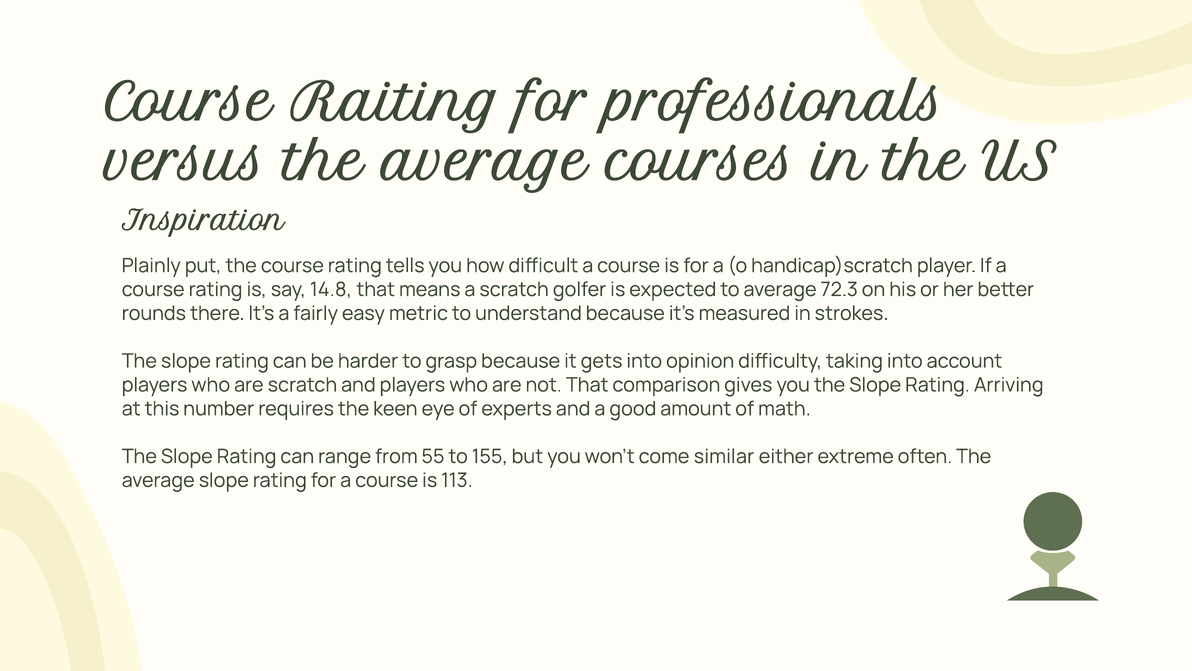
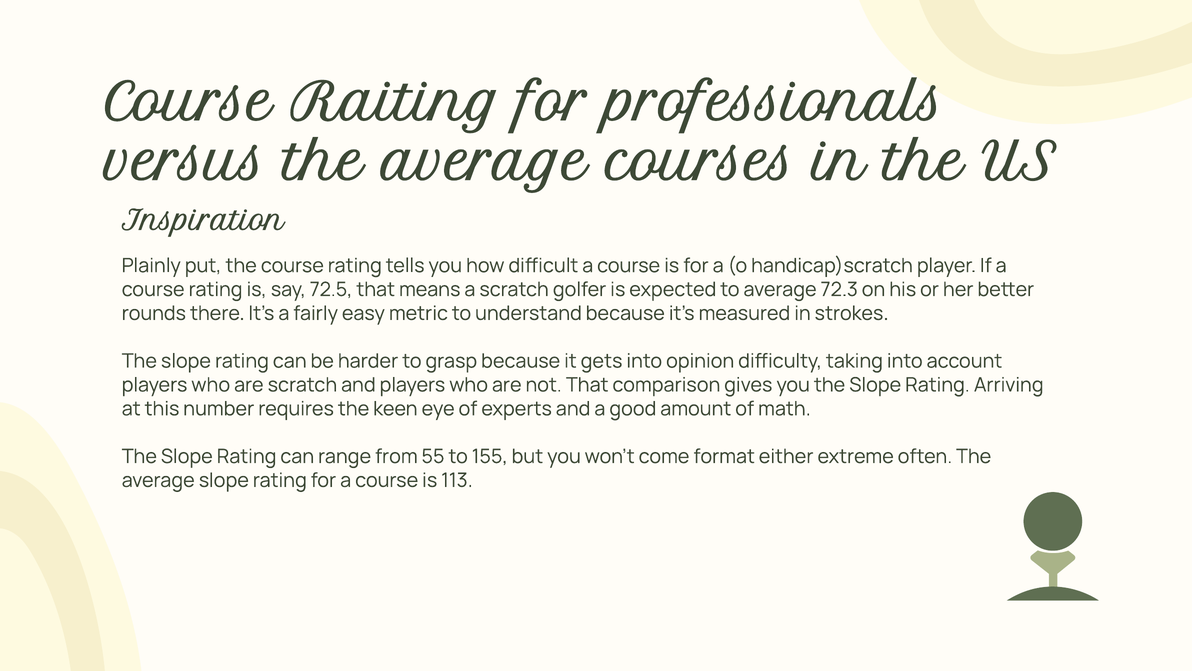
14.8: 14.8 -> 72.5
similar: similar -> format
